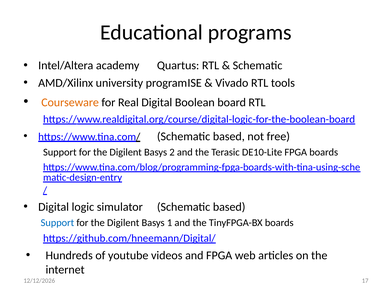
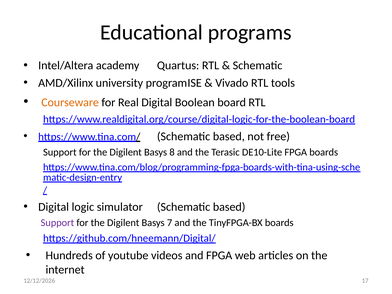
2: 2 -> 8
Support at (57, 223) colour: blue -> purple
1: 1 -> 7
